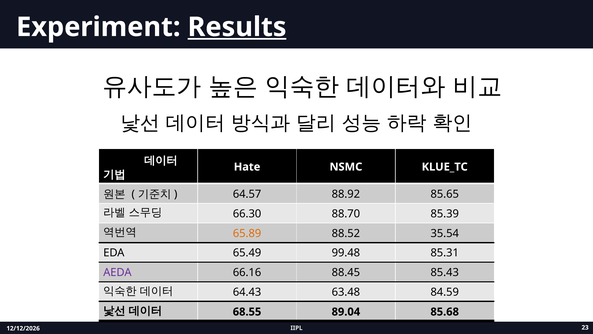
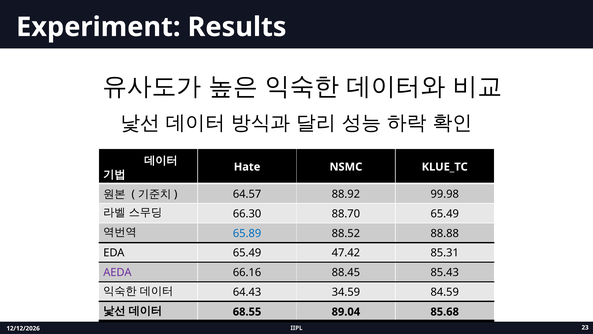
Results underline: present -> none
85.65: 85.65 -> 99.98
88.70 85.39: 85.39 -> 65.49
65.89 colour: orange -> blue
35.54: 35.54 -> 88.88
99.48: 99.48 -> 47.42
63.48: 63.48 -> 34.59
